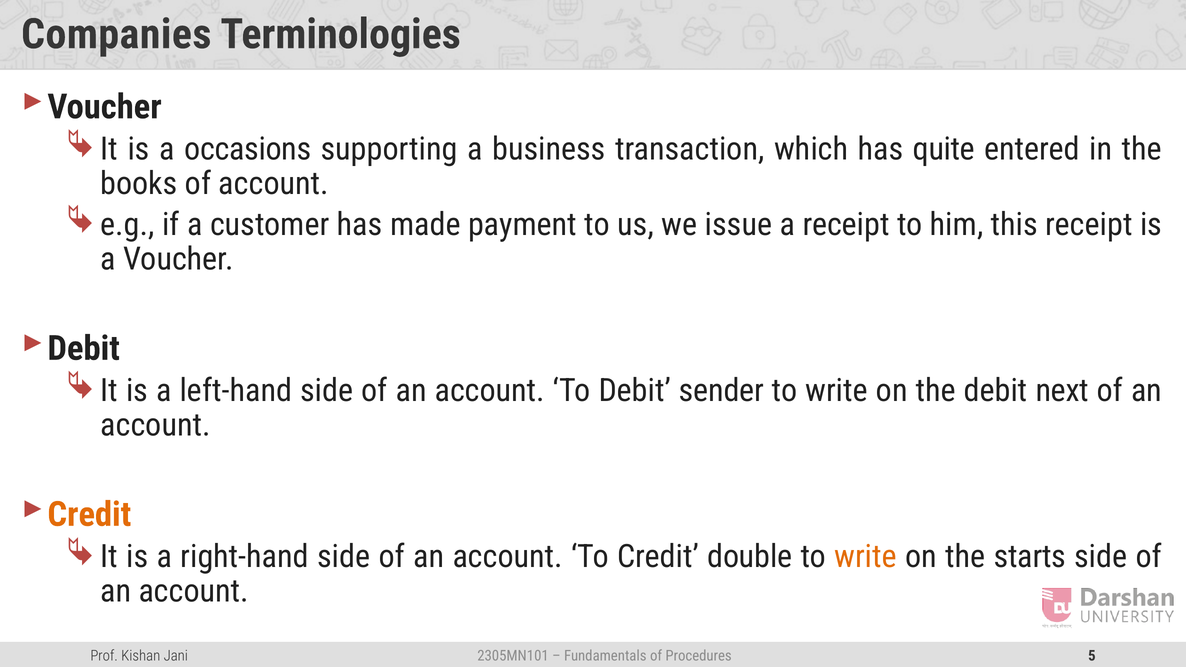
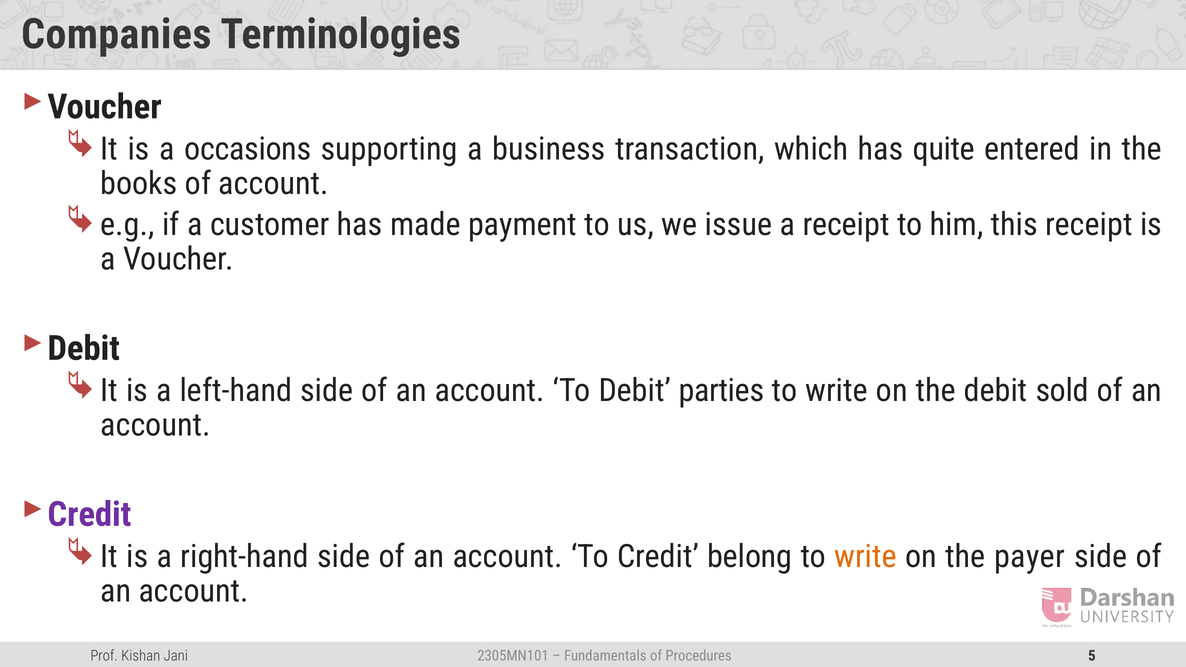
sender: sender -> parties
next: next -> sold
Credit at (89, 515) colour: orange -> purple
double: double -> belong
starts: starts -> payer
